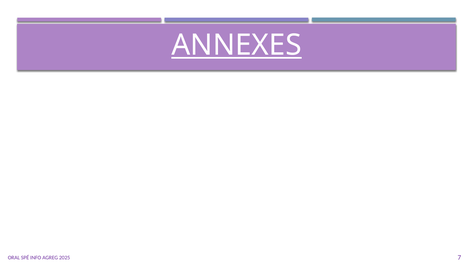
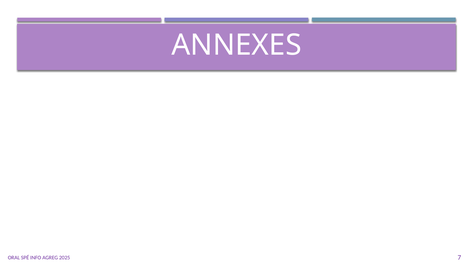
ANNEXES underline: present -> none
